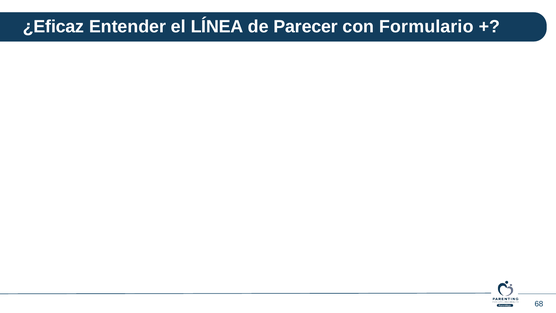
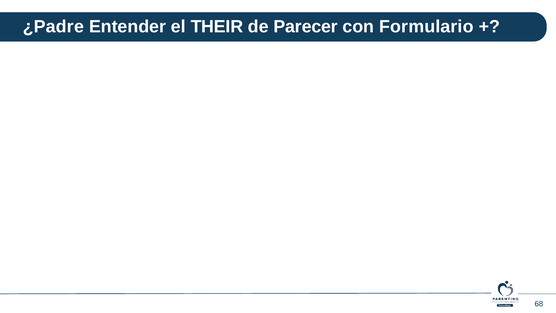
¿Eficaz: ¿Eficaz -> ¿Padre
LÍNEA: LÍNEA -> THEIR
